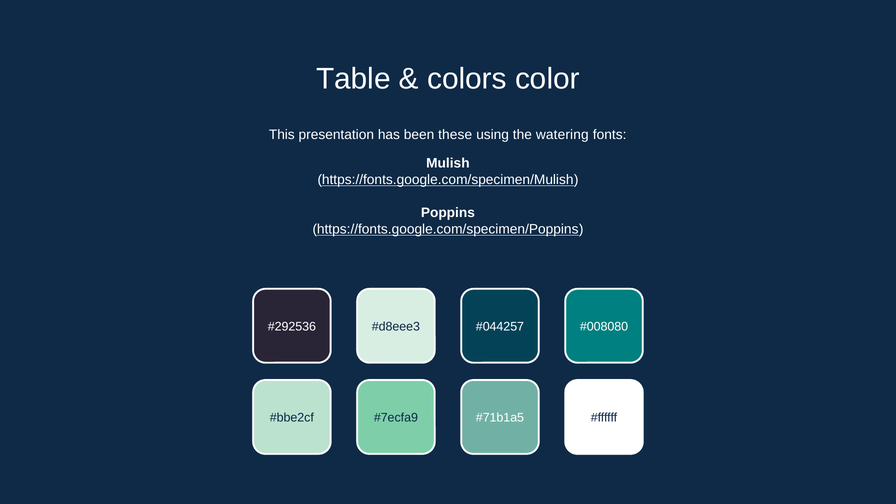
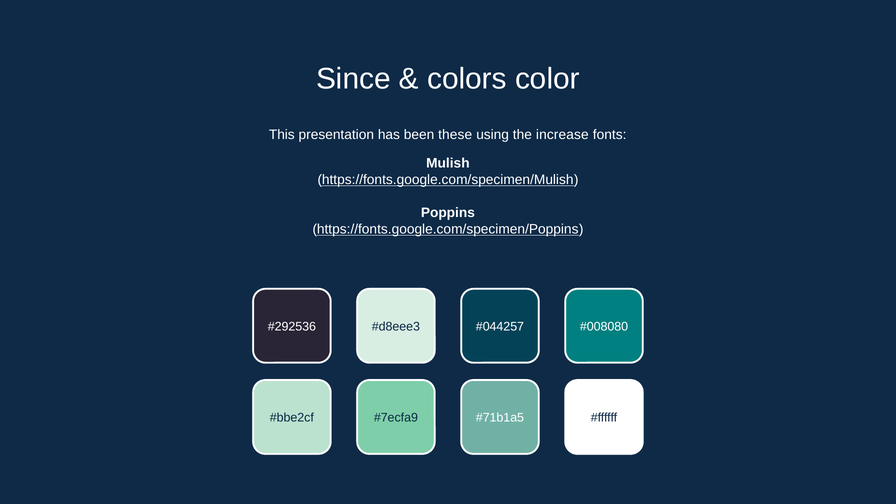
Table: Table -> Since
watering: watering -> increase
